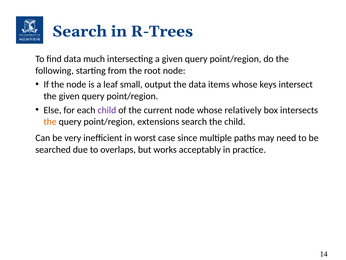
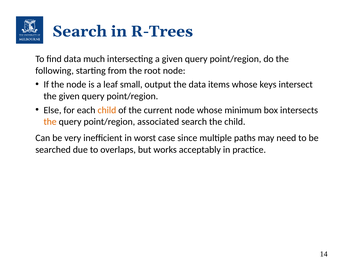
child at (107, 110) colour: purple -> orange
relatively: relatively -> minimum
extensions: extensions -> associated
